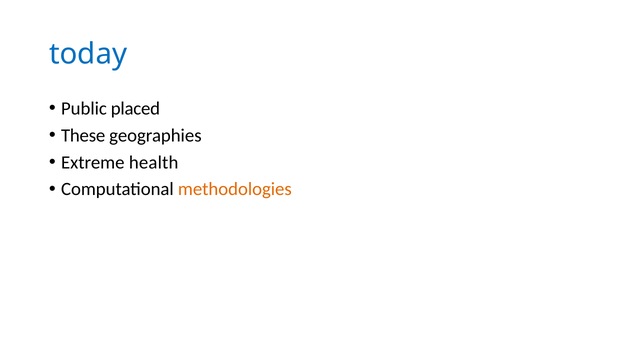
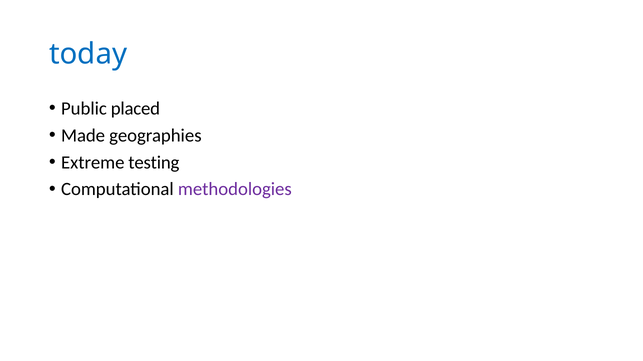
These: These -> Made
health: health -> testing
methodologies colour: orange -> purple
